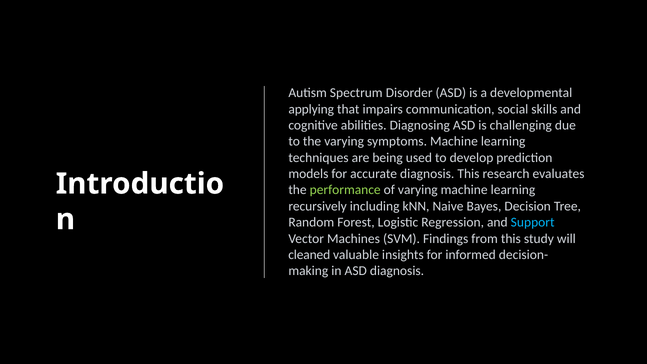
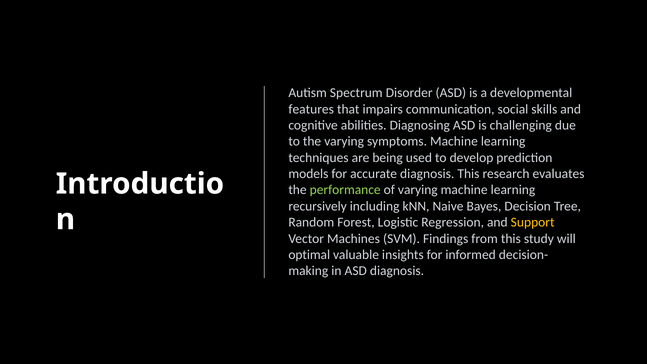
applying: applying -> features
Support colour: light blue -> yellow
cleaned: cleaned -> optimal
